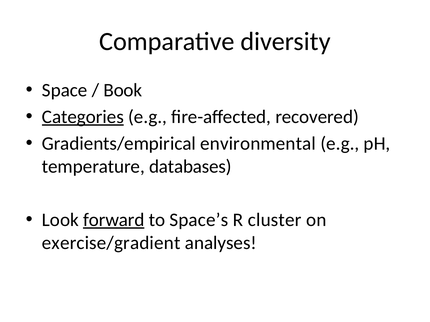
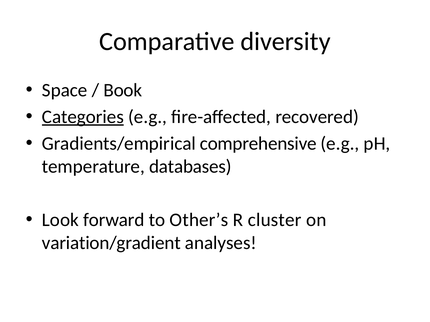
environmental: environmental -> comprehensive
forward underline: present -> none
Space’s: Space’s -> Other’s
exercise/gradient: exercise/gradient -> variation/gradient
